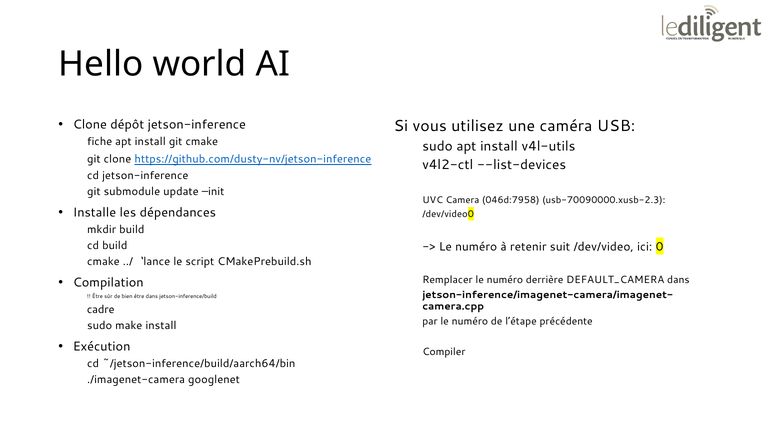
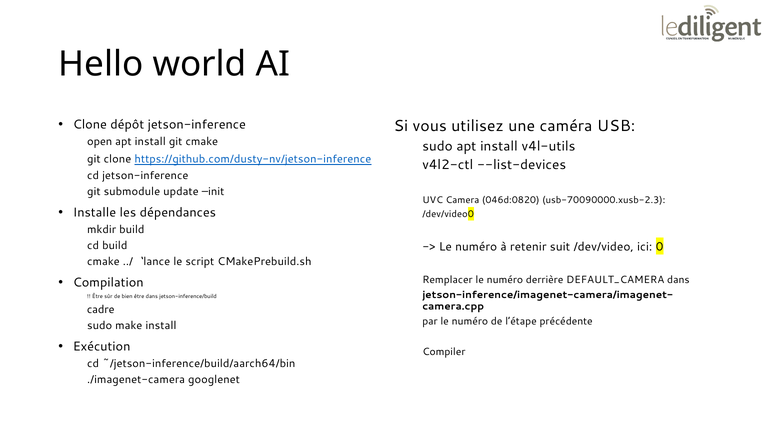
fiche: fiche -> open
046d:7958: 046d:7958 -> 046d:0820
